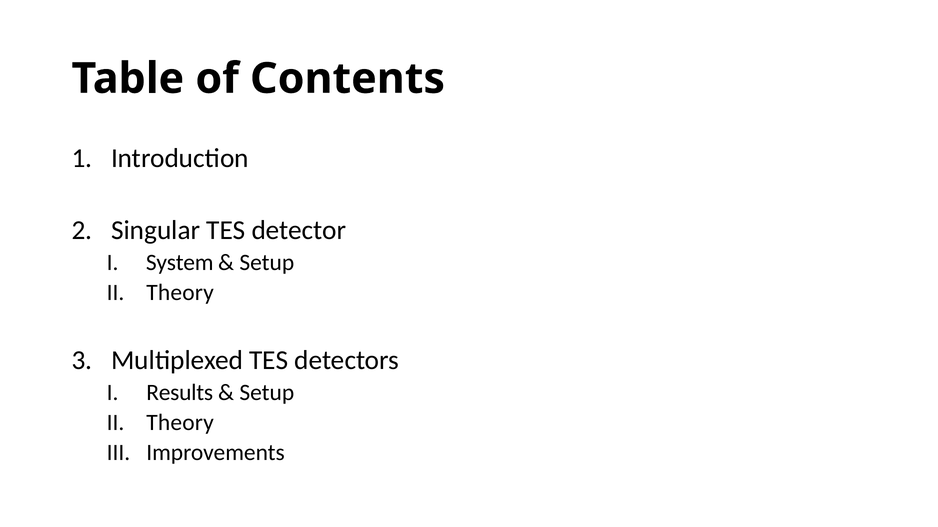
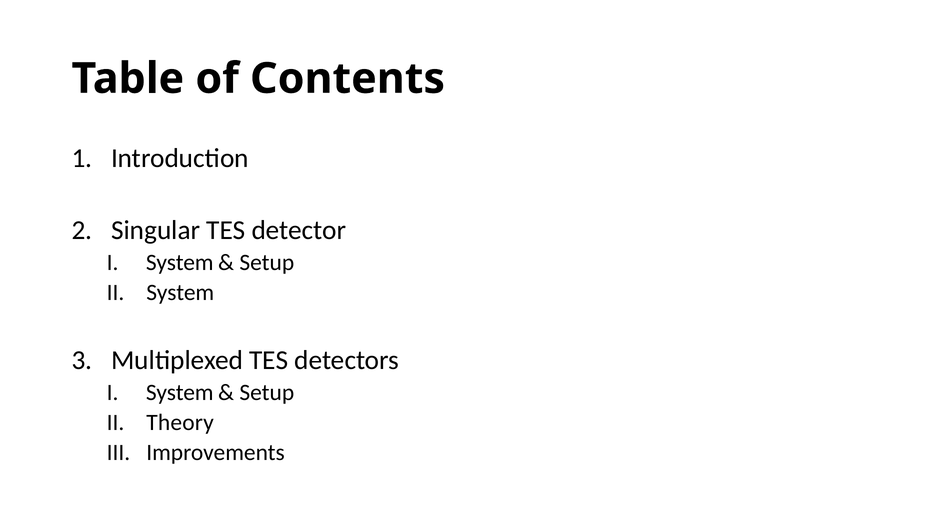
Theory at (180, 293): Theory -> System
Results at (180, 393): Results -> System
